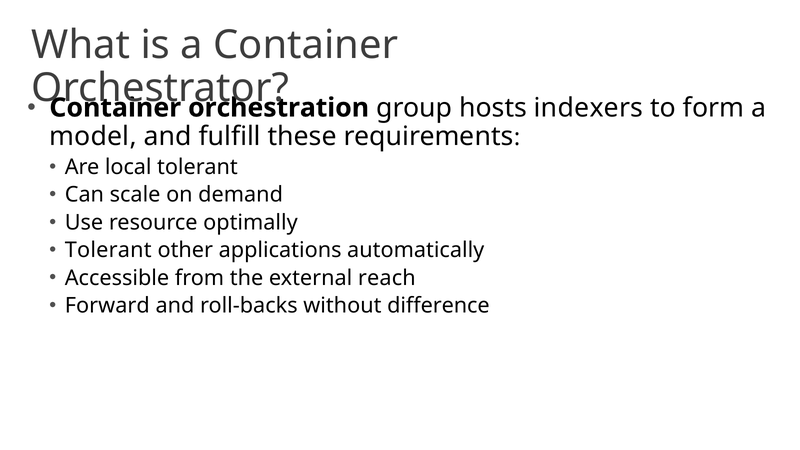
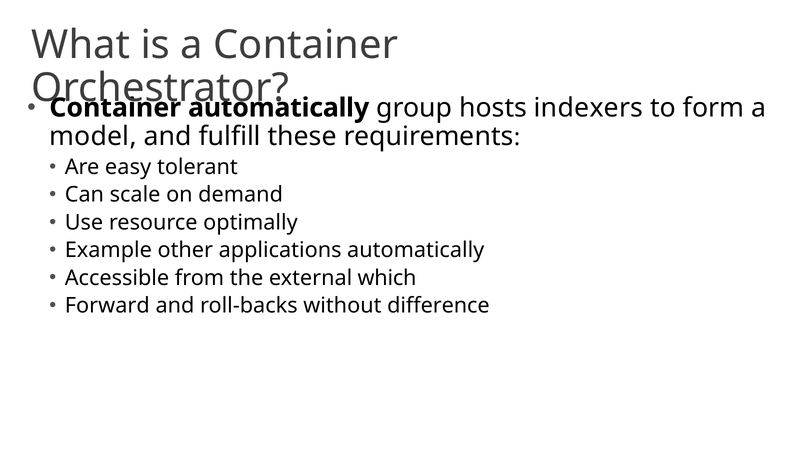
orchestration at (279, 108): orchestration -> automatically
local: local -> easy
Tolerant at (108, 250): Tolerant -> Example
reach: reach -> which
